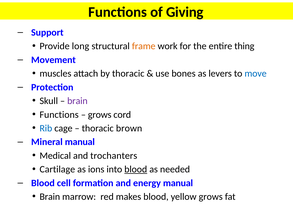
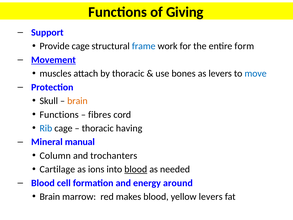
Provide long: long -> cage
frame colour: orange -> blue
thing: thing -> form
Movement underline: none -> present
brain at (77, 101) colour: purple -> orange
grows at (100, 114): grows -> fibres
brown: brown -> having
Medical: Medical -> Column
energy manual: manual -> around
yellow grows: grows -> levers
